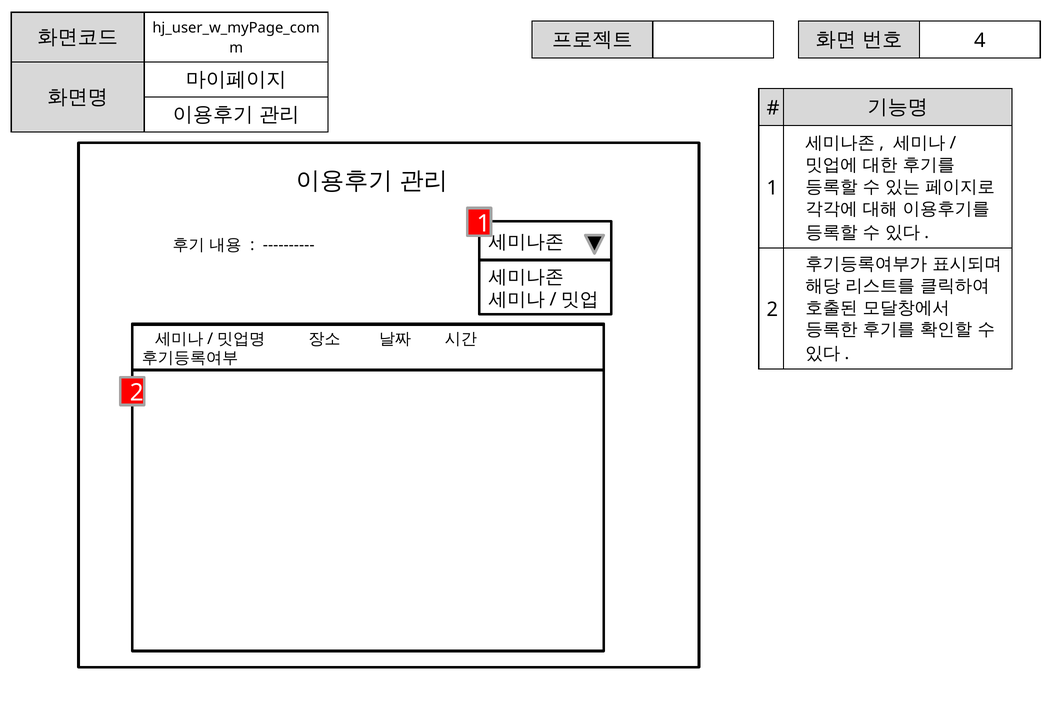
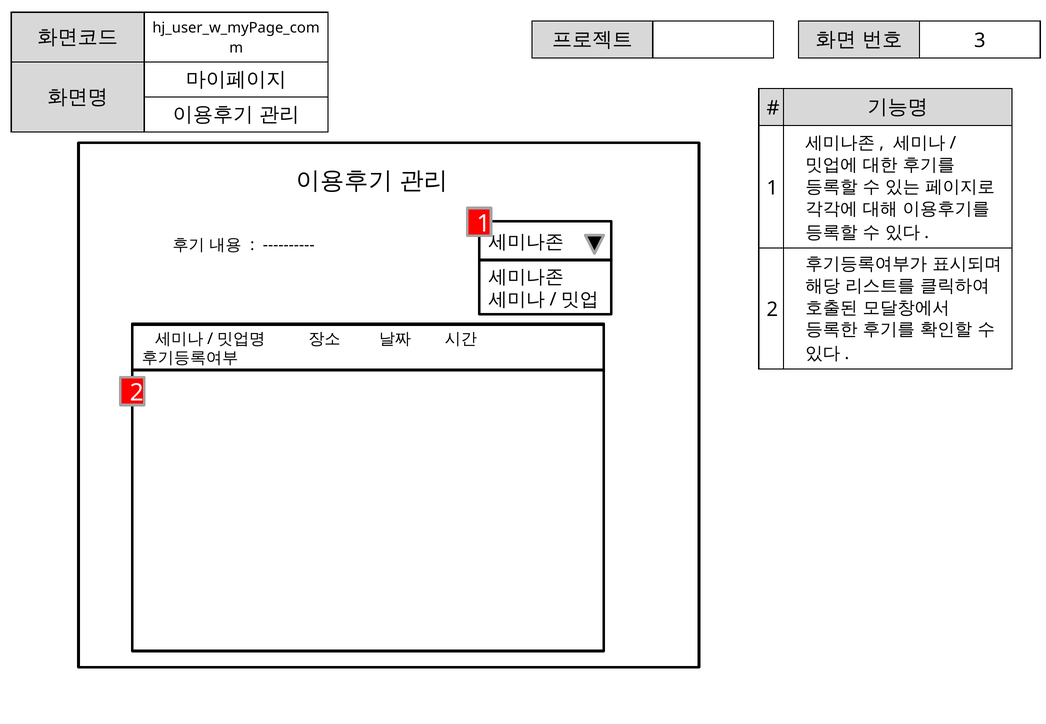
4: 4 -> 3
